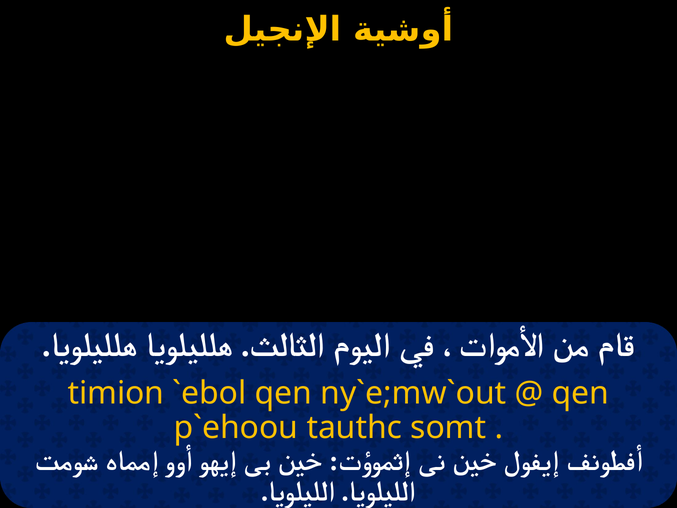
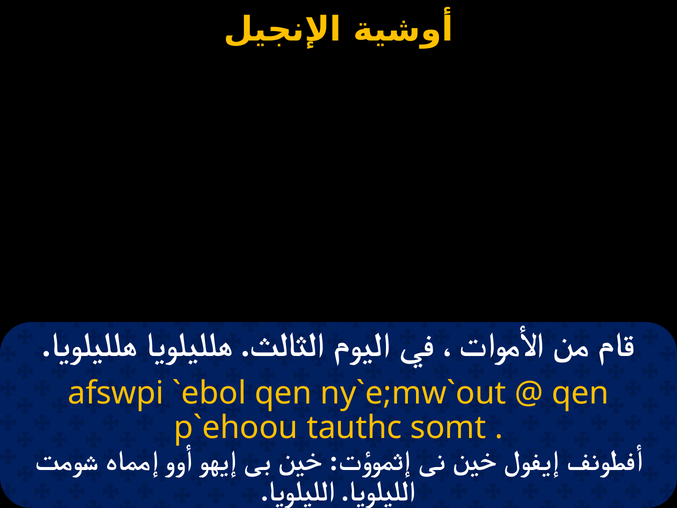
timion: timion -> afswpi
